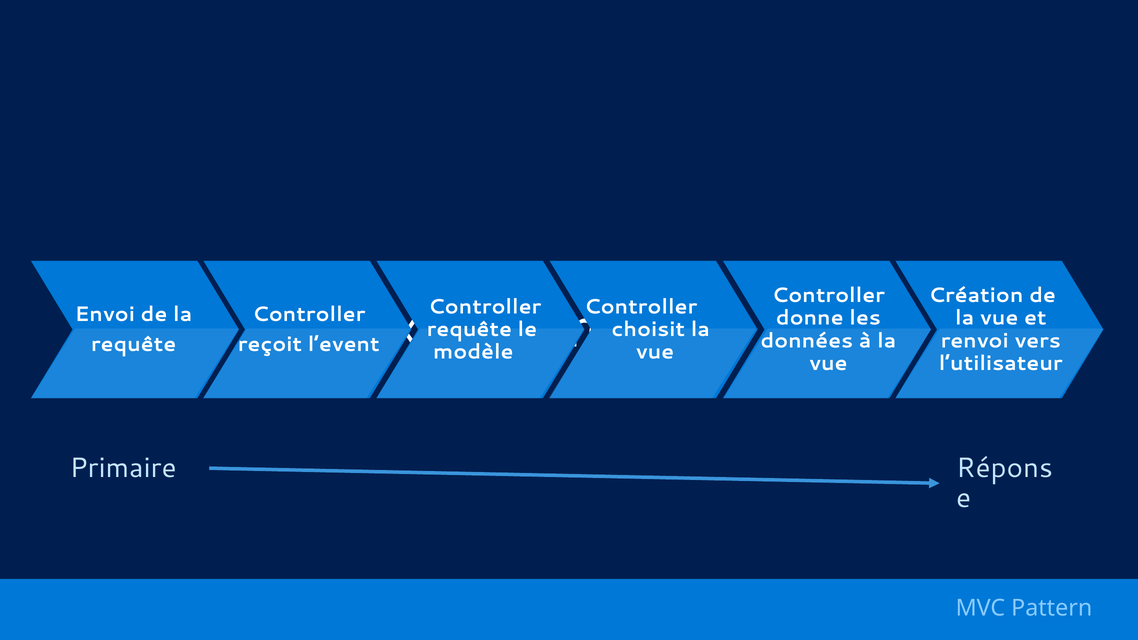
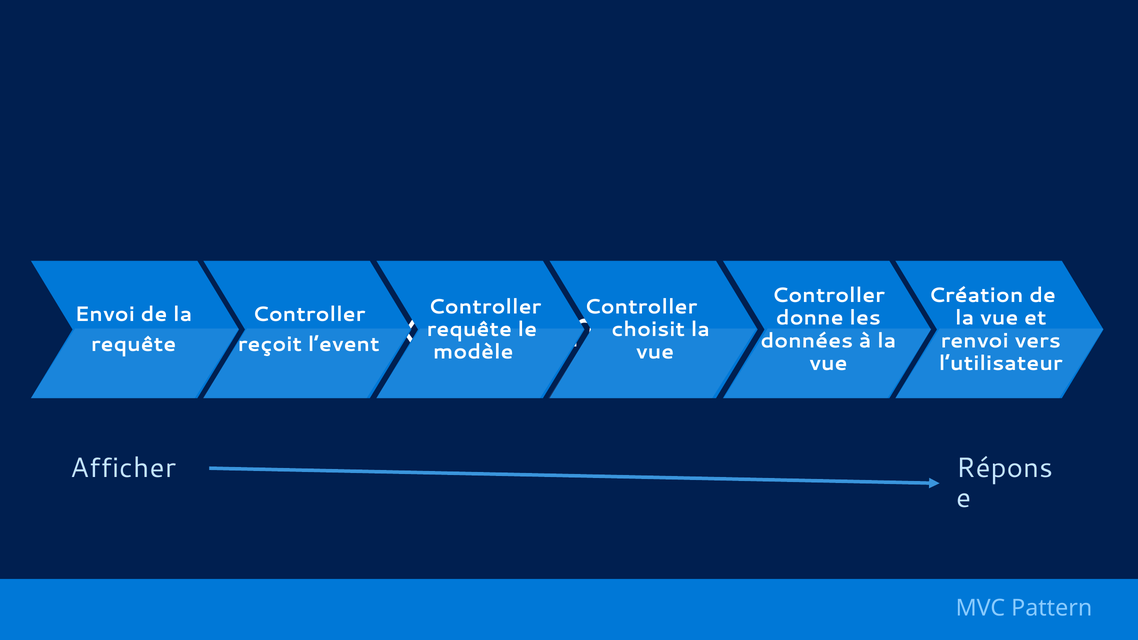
Primaire: Primaire -> Afficher
